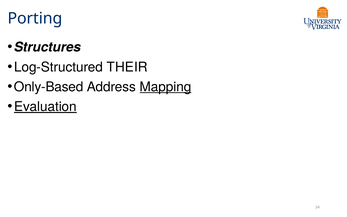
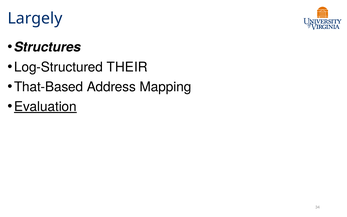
Porting: Porting -> Largely
Only-Based: Only-Based -> That-Based
Mapping underline: present -> none
